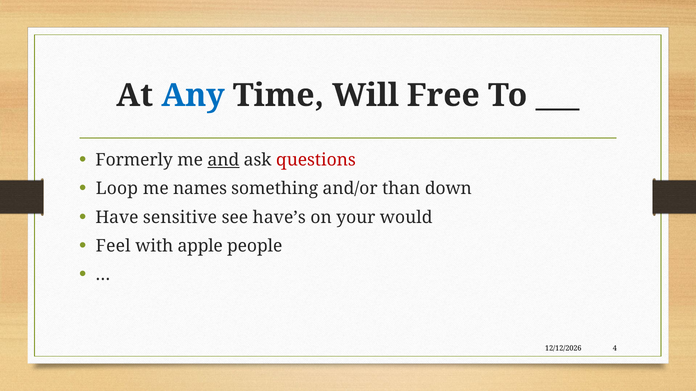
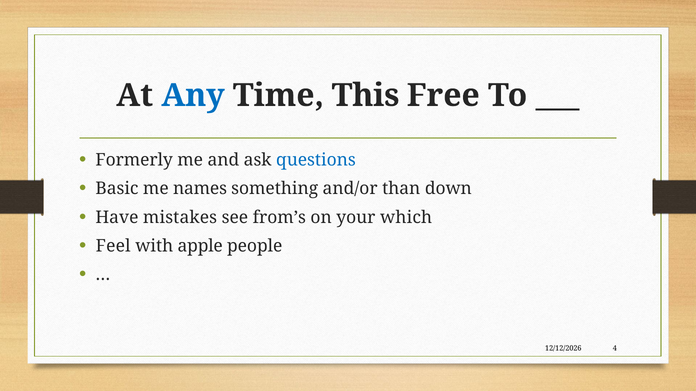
Will: Will -> This
and underline: present -> none
questions colour: red -> blue
Loop: Loop -> Basic
sensitive: sensitive -> mistakes
have’s: have’s -> from’s
would: would -> which
